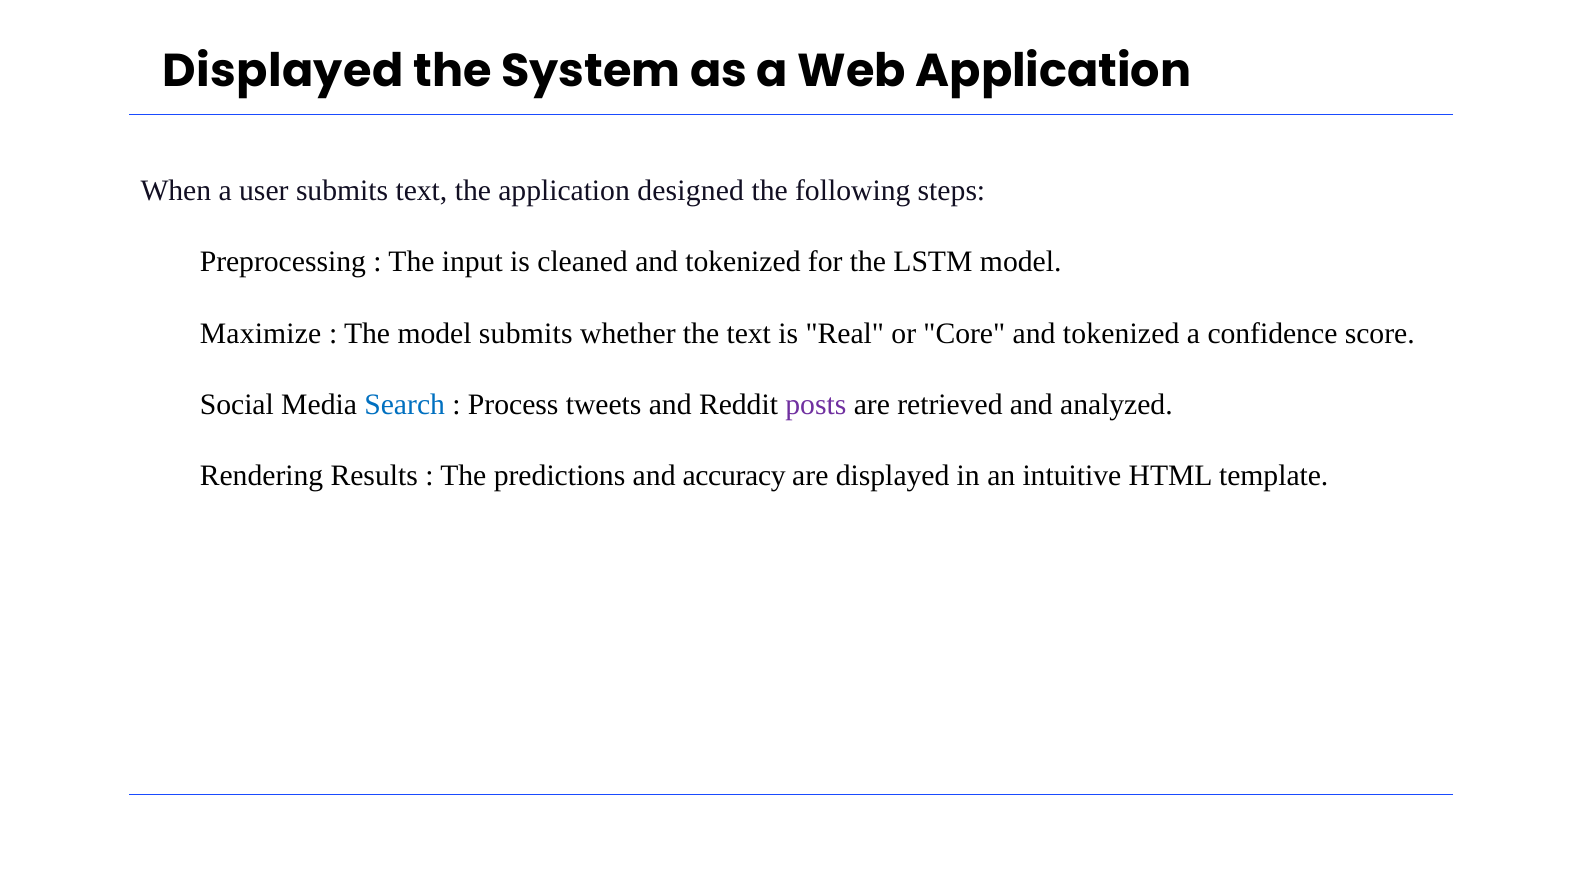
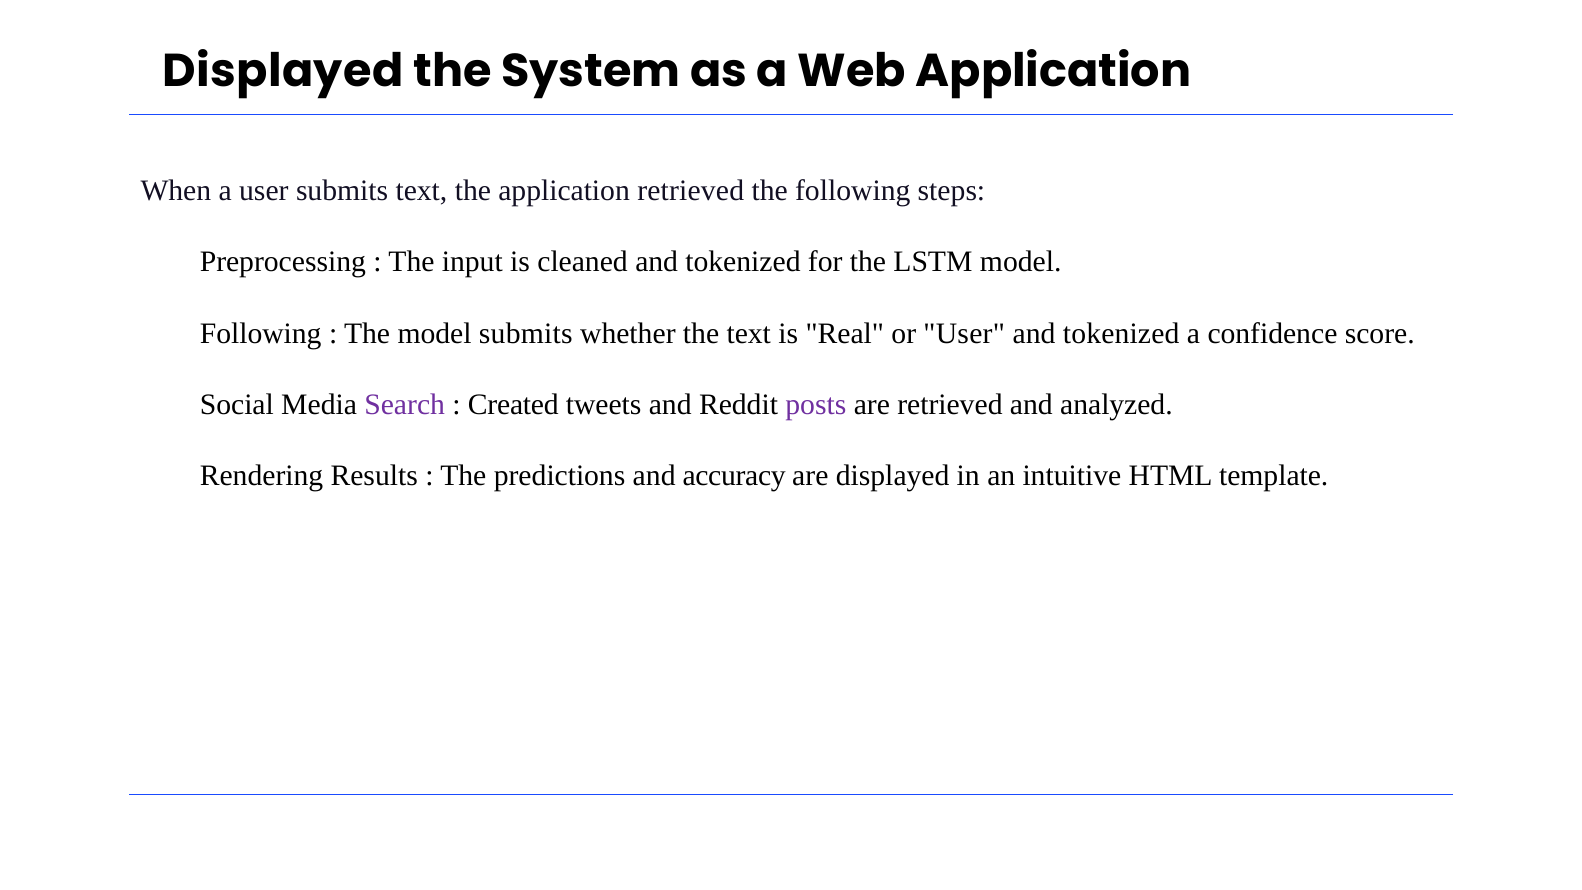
application designed: designed -> retrieved
Maximize at (261, 333): Maximize -> Following
or Core: Core -> User
Search colour: blue -> purple
Process: Process -> Created
